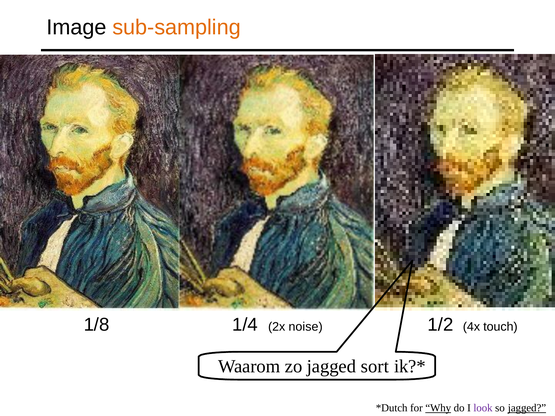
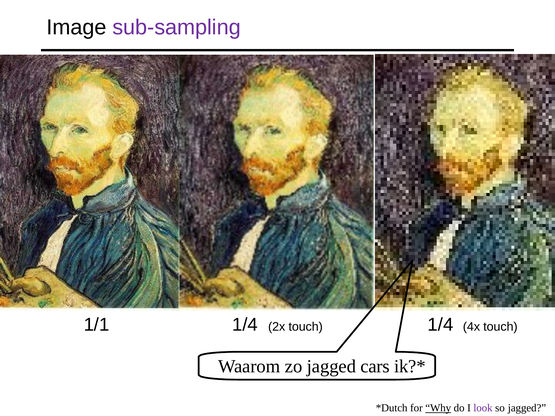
sub-sampling colour: orange -> purple
1/8: 1/8 -> 1/1
1/4 1/2: 1/2 -> 1/4
2x noise: noise -> touch
sort: sort -> cars
jagged at (527, 408) underline: present -> none
